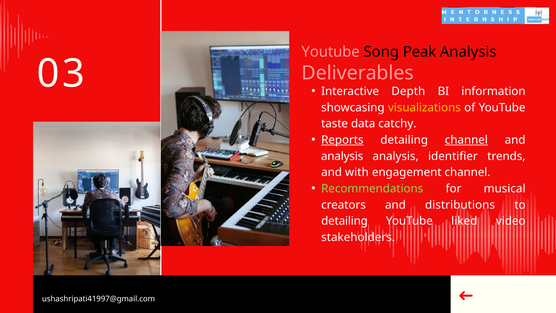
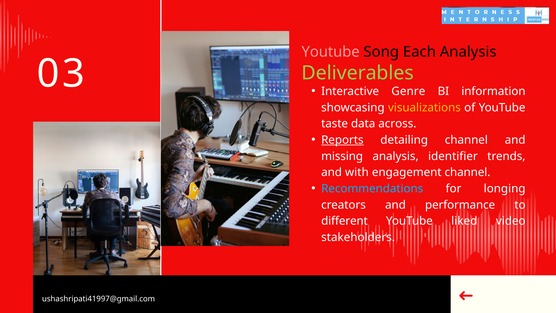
Peak: Peak -> Each
Deliverables colour: pink -> light green
Depth: Depth -> Genre
catchy: catchy -> across
channel at (466, 140) underline: present -> none
analysis at (342, 156): analysis -> missing
Recommendations colour: light green -> light blue
musical: musical -> longing
distributions: distributions -> performance
detailing at (345, 221): detailing -> different
